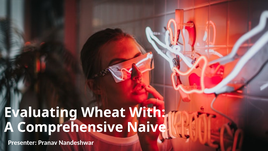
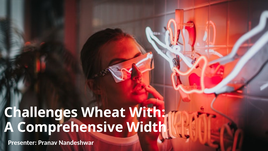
Evaluating: Evaluating -> Challenges
Naive: Naive -> Width
